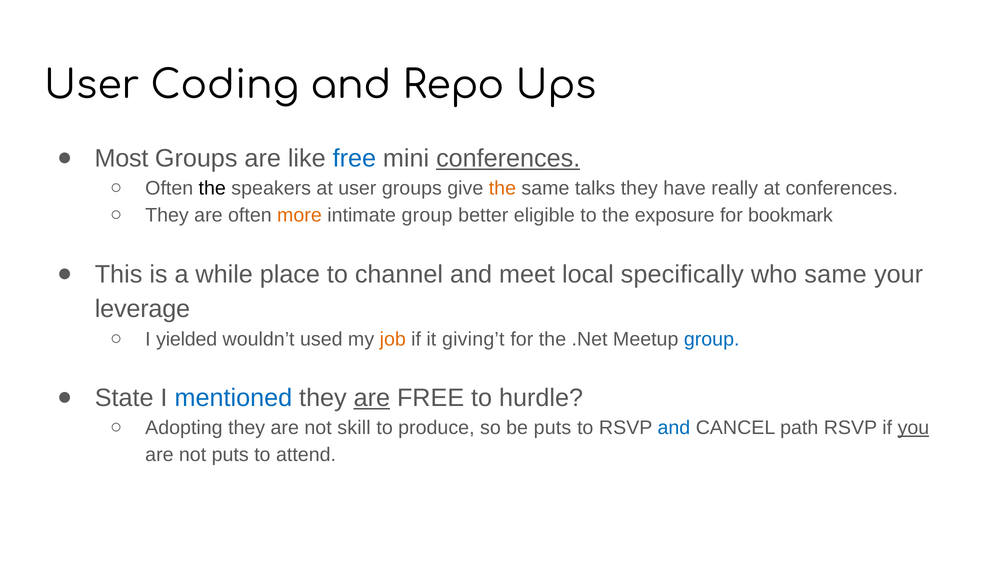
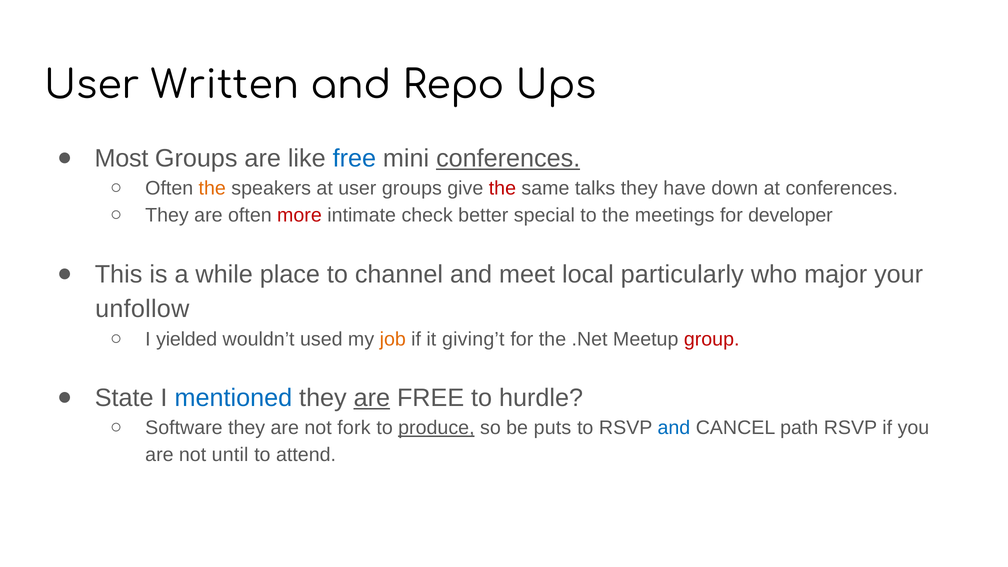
Coding: Coding -> Written
the at (212, 189) colour: black -> orange
the at (502, 189) colour: orange -> red
really: really -> down
more colour: orange -> red
intimate group: group -> check
eligible: eligible -> special
exposure: exposure -> meetings
bookmark: bookmark -> developer
specifically: specifically -> particularly
who same: same -> major
leverage: leverage -> unfollow
group at (712, 339) colour: blue -> red
Adopting: Adopting -> Software
skill: skill -> fork
produce underline: none -> present
you underline: present -> none
not puts: puts -> until
